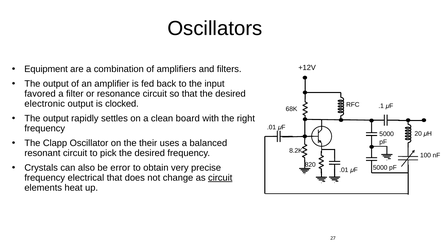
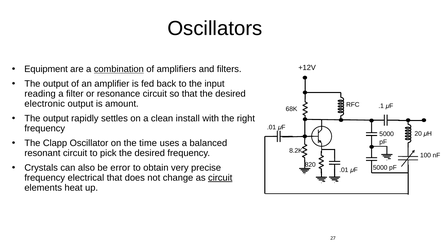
combination underline: none -> present
favored: favored -> reading
clocked: clocked -> amount
board: board -> install
their: their -> time
